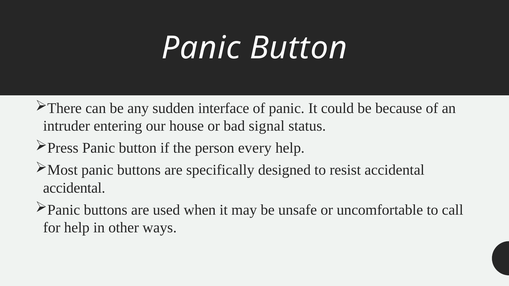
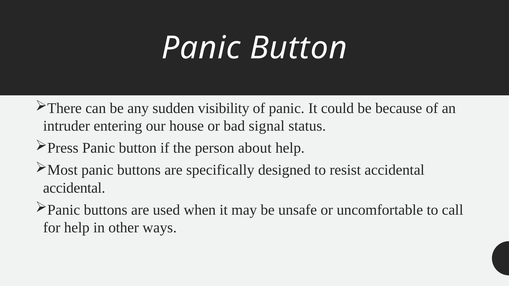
interface: interface -> visibility
every: every -> about
